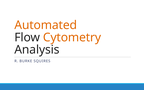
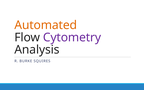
Cytometry colour: orange -> purple
